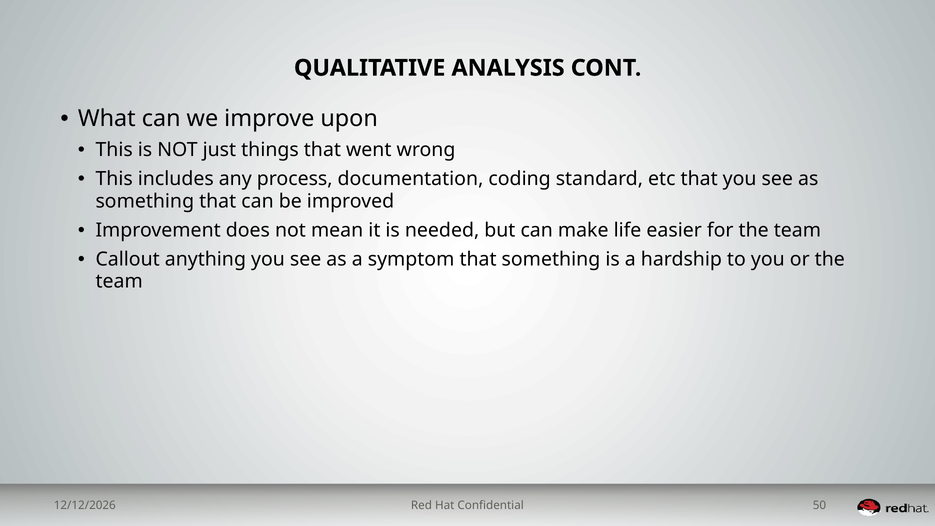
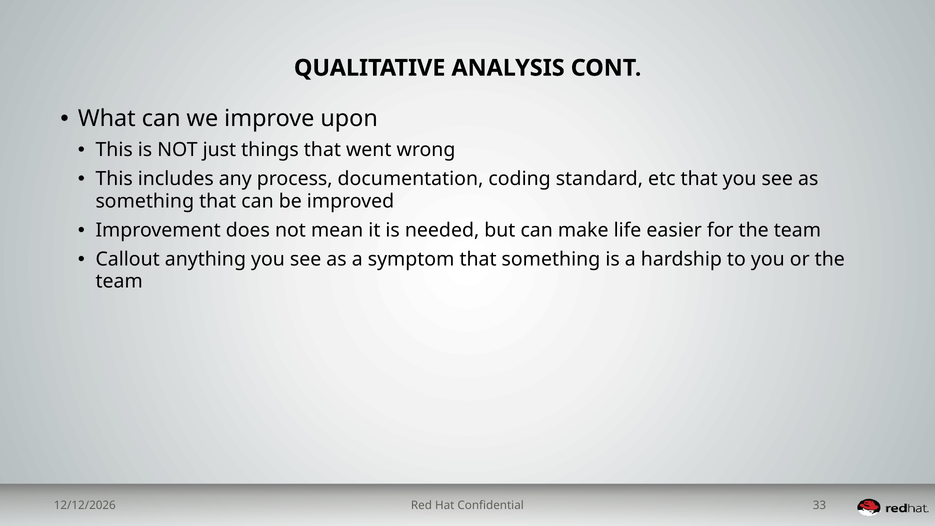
50: 50 -> 33
